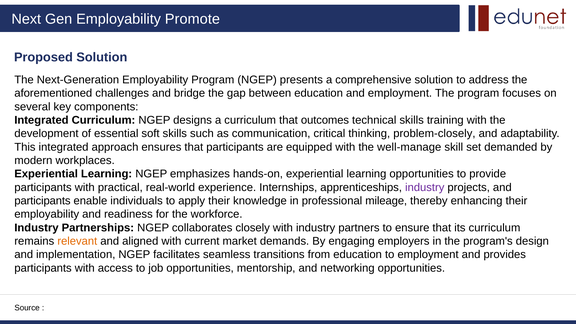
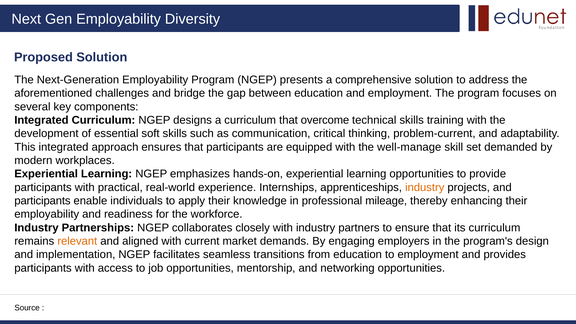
Promote: Promote -> Diversity
outcomes: outcomes -> overcome
problem-closely: problem-closely -> problem-current
industry at (425, 187) colour: purple -> orange
